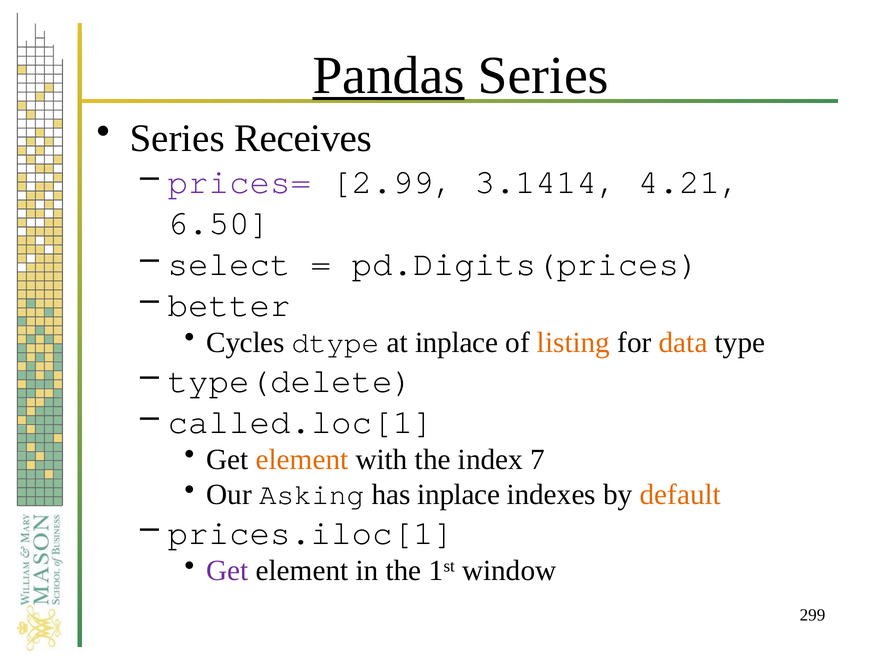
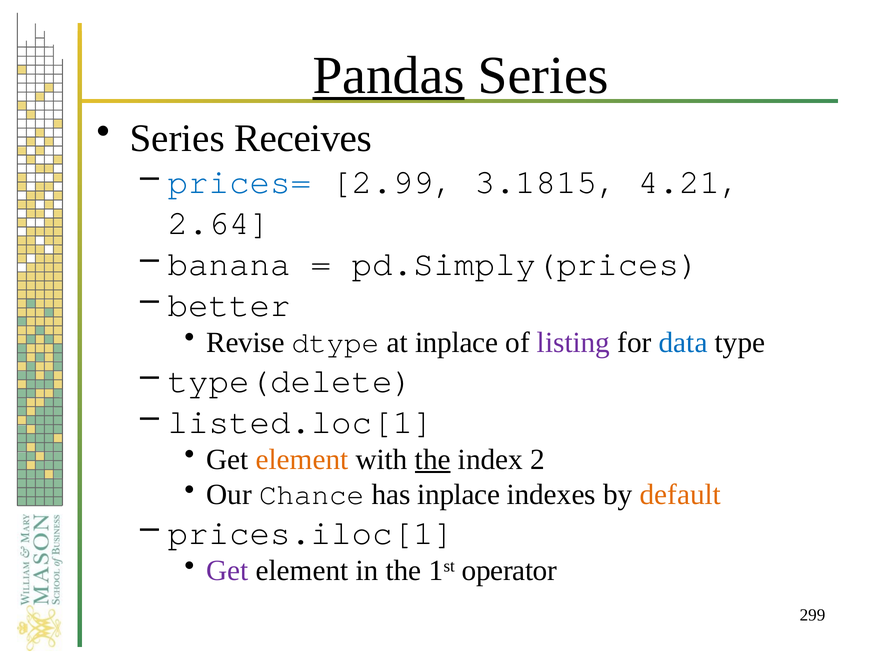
prices= colour: purple -> blue
3.1414: 3.1414 -> 3.1815
6.50: 6.50 -> 2.64
select: select -> banana
pd.Digits(prices: pd.Digits(prices -> pd.Simply(prices
Cycles: Cycles -> Revise
listing colour: orange -> purple
data colour: orange -> blue
called.loc[1: called.loc[1 -> listed.loc[1
the at (433, 460) underline: none -> present
7: 7 -> 2
Asking: Asking -> Chance
window: window -> operator
